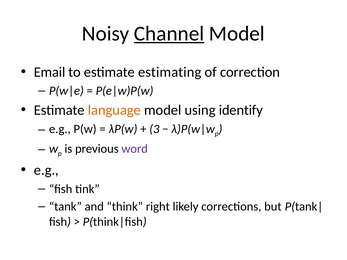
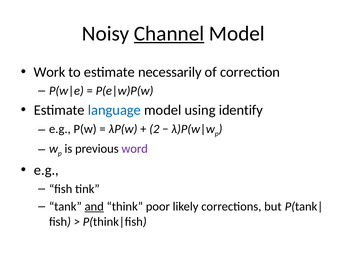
Email: Email -> Work
estimating: estimating -> necessarily
language colour: orange -> blue
3: 3 -> 2
and underline: none -> present
right: right -> poor
